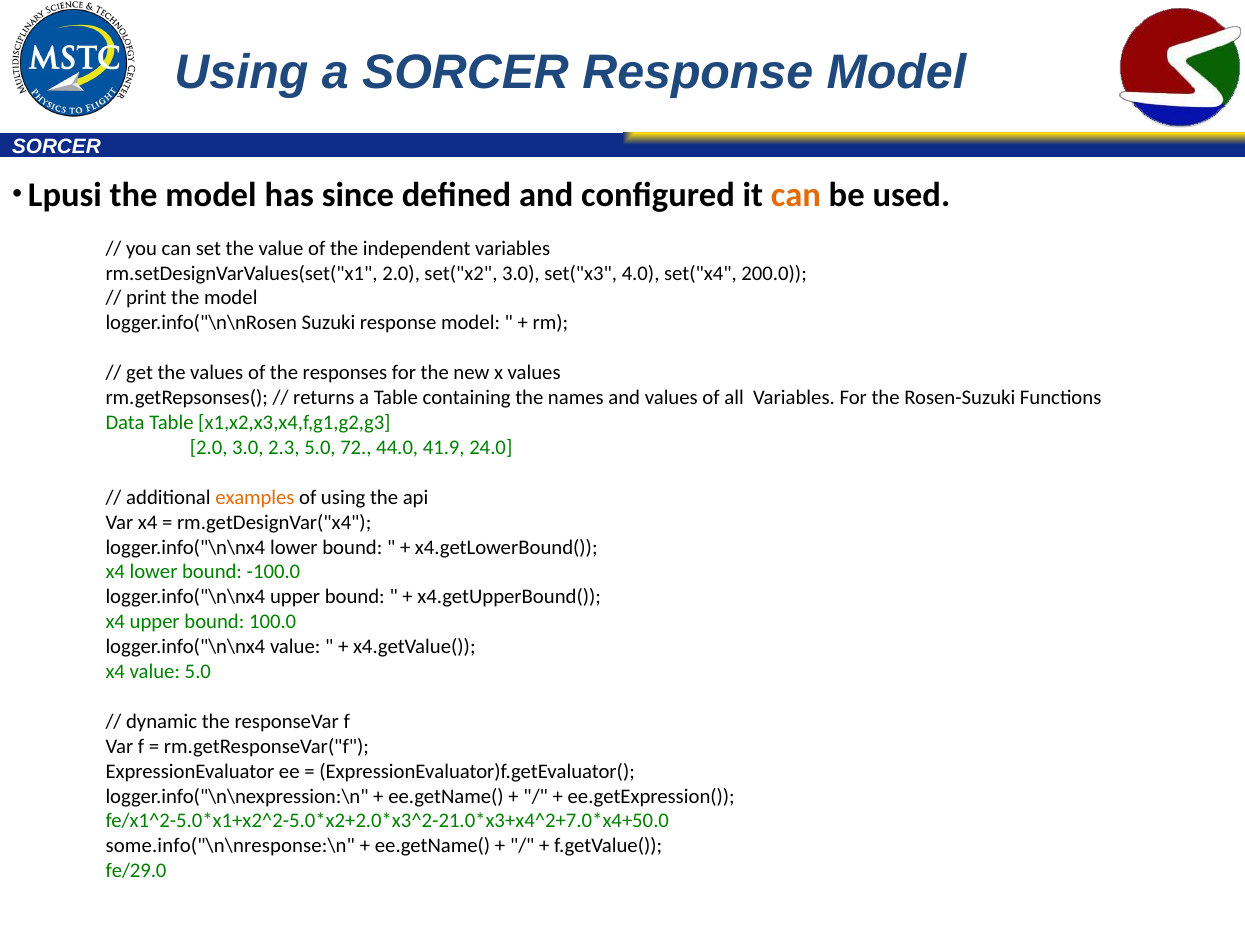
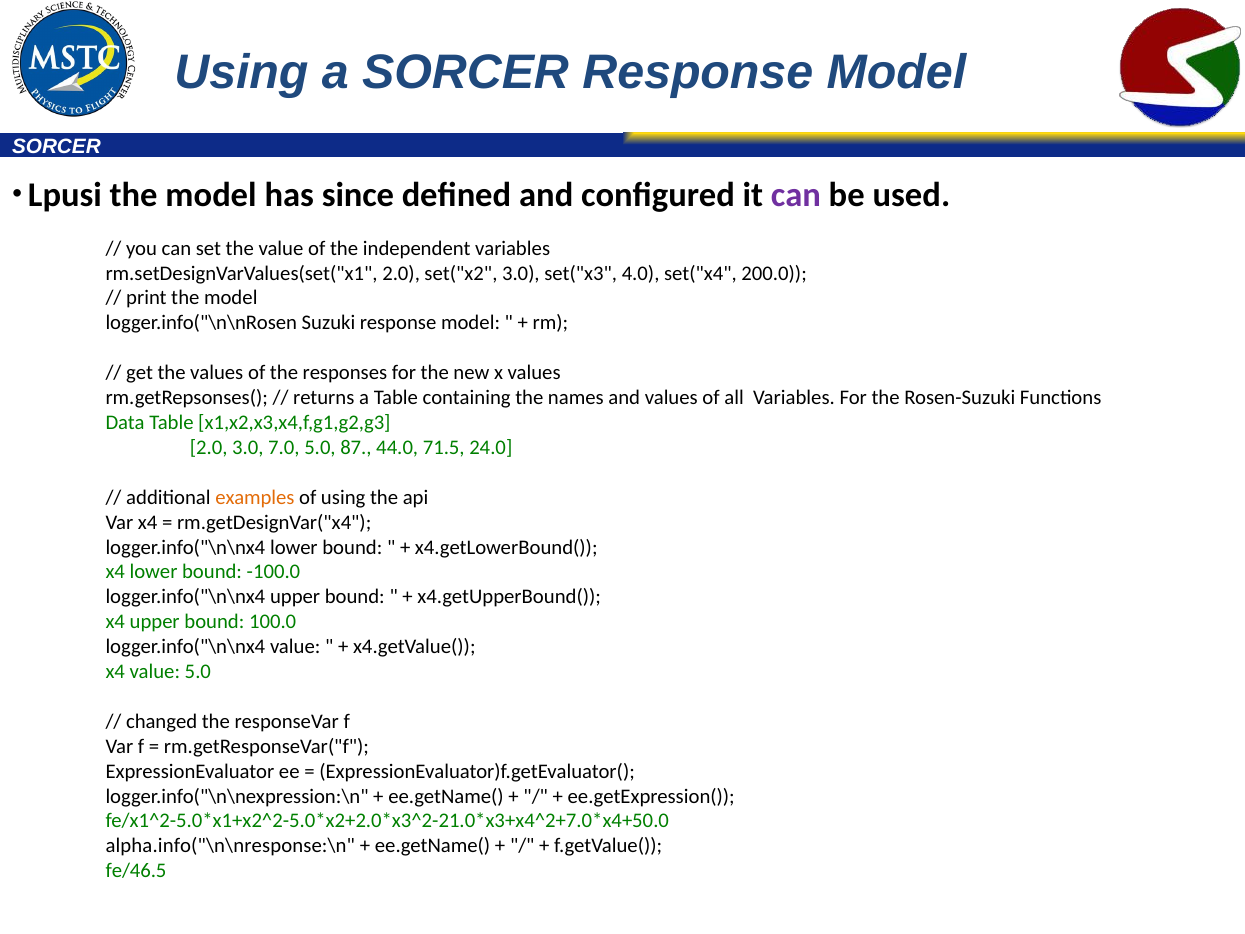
can at (796, 195) colour: orange -> purple
2.3: 2.3 -> 7.0
72: 72 -> 87
41.9: 41.9 -> 71.5
dynamic: dynamic -> changed
some.info("\n\nresponse:\n: some.info("\n\nresponse:\n -> alpha.info("\n\nresponse:\n
fe/29.0: fe/29.0 -> fe/46.5
